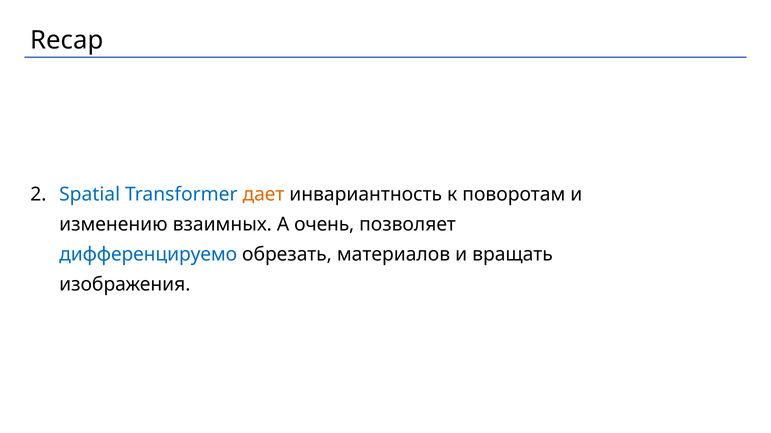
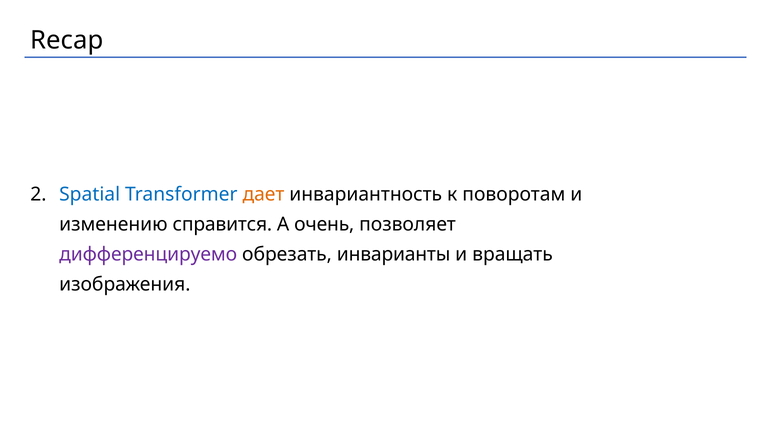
взаимных: взаимных -> справится
дифференцируемо colour: blue -> purple
материалов: материалов -> инварианты
